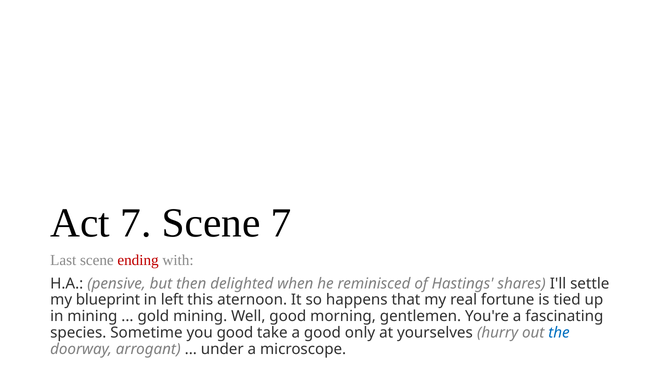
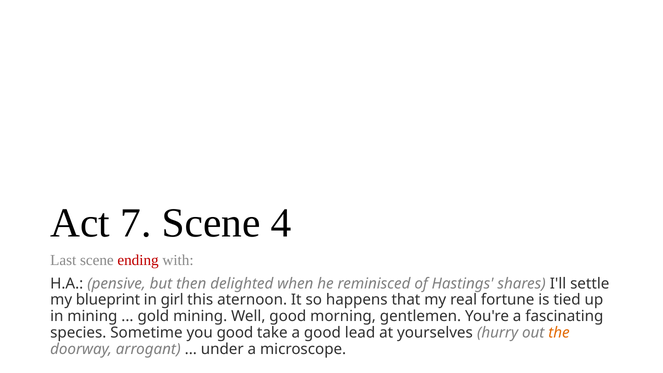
Scene 7: 7 -> 4
left: left -> girl
only: only -> lead
the colour: blue -> orange
